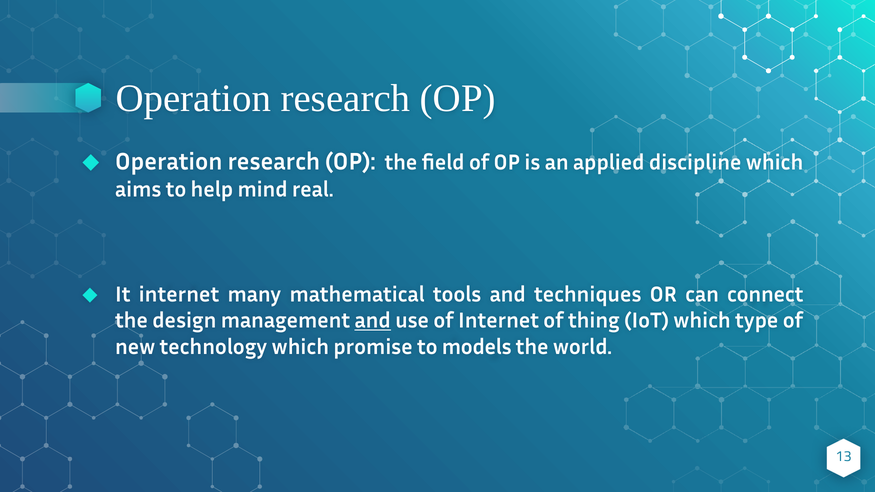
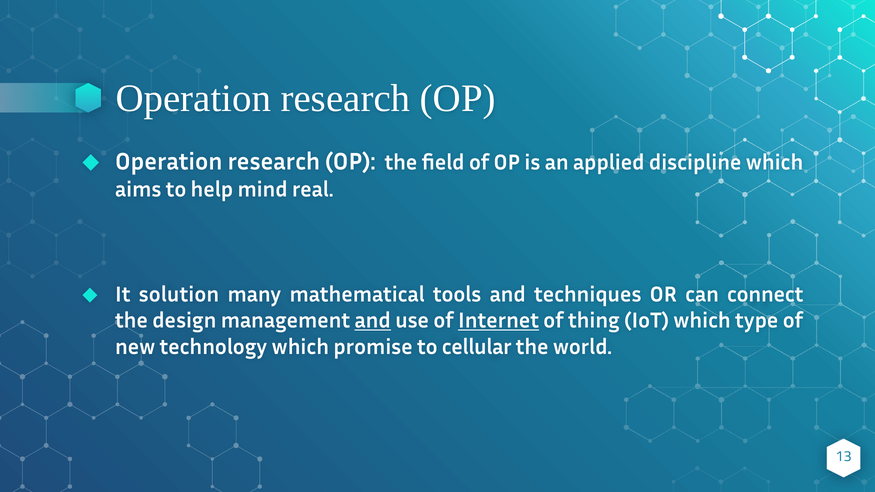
It internet: internet -> solution
Internet at (499, 321) underline: none -> present
models: models -> cellular
